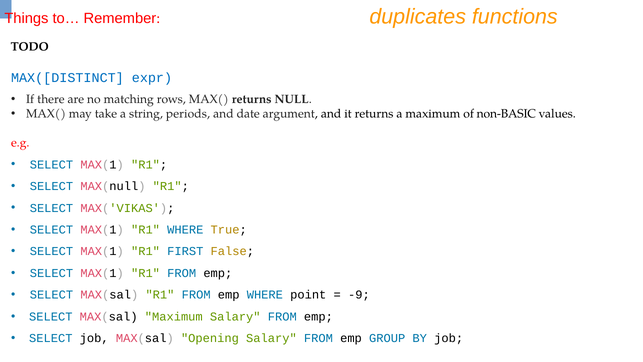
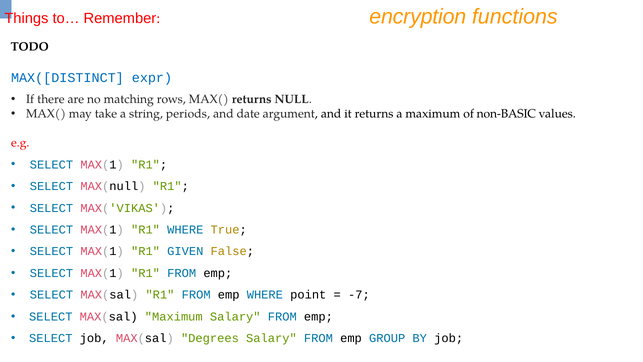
duplicates: duplicates -> encryption
FIRST: FIRST -> GIVEN
-9: -9 -> -7
Opening: Opening -> Degrees
